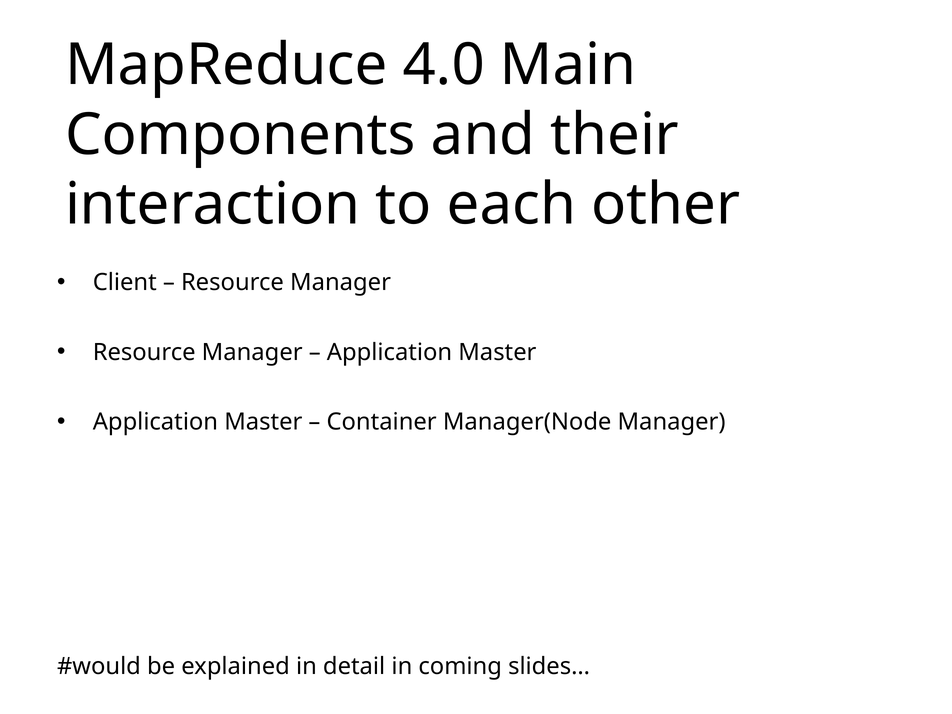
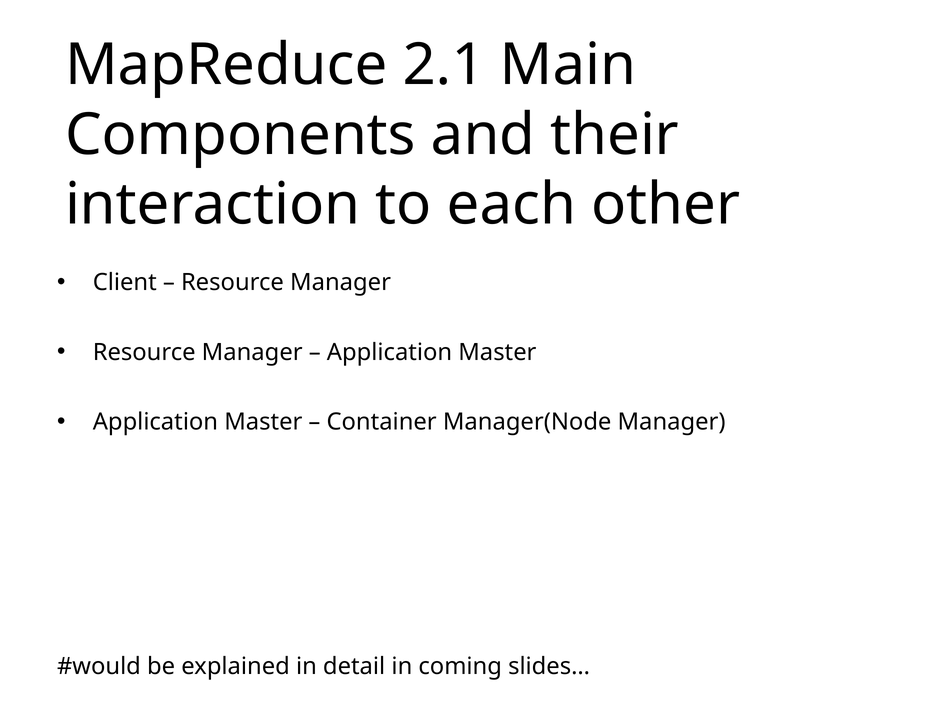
4.0: 4.0 -> 2.1
